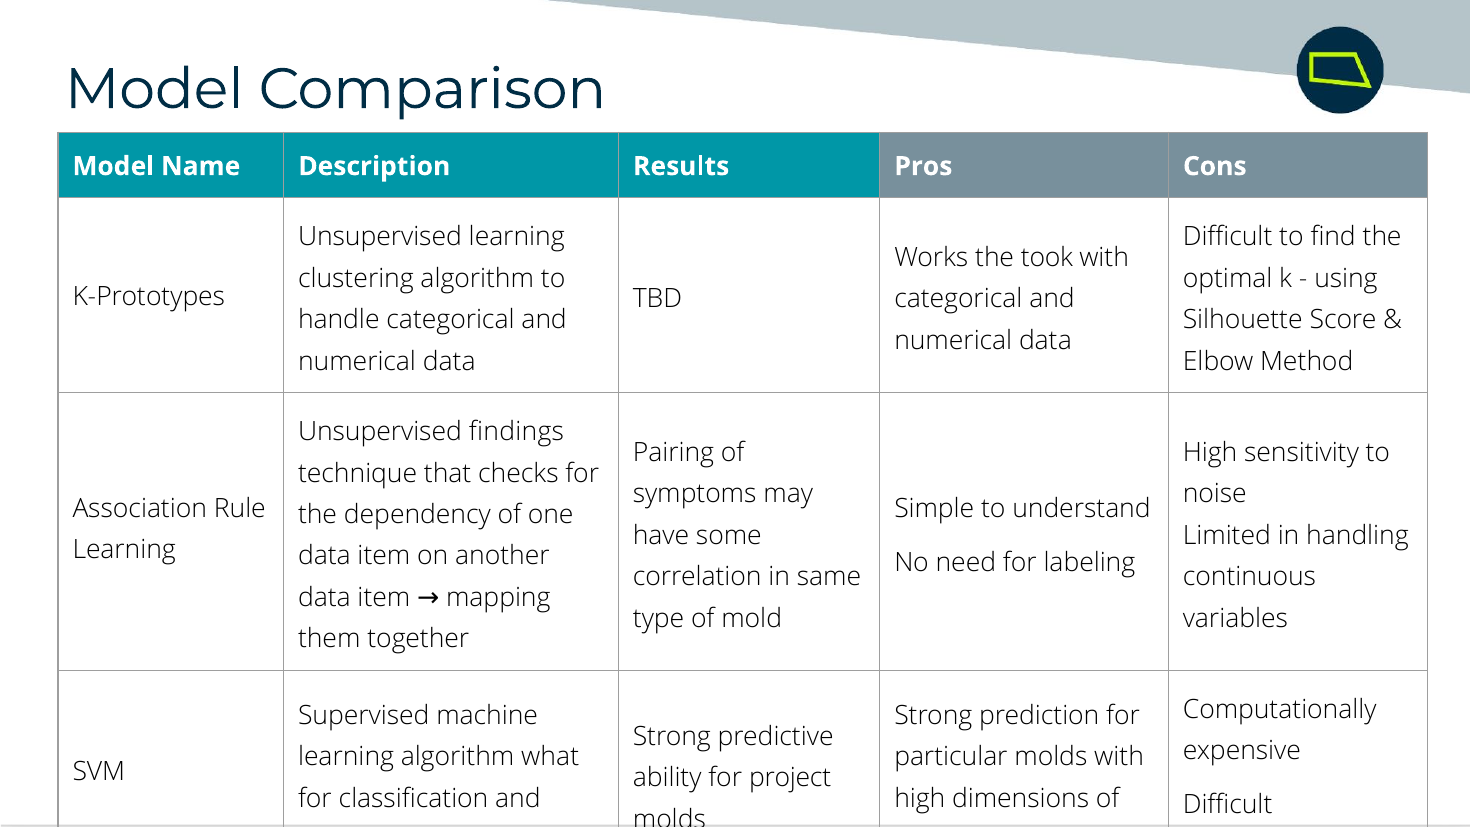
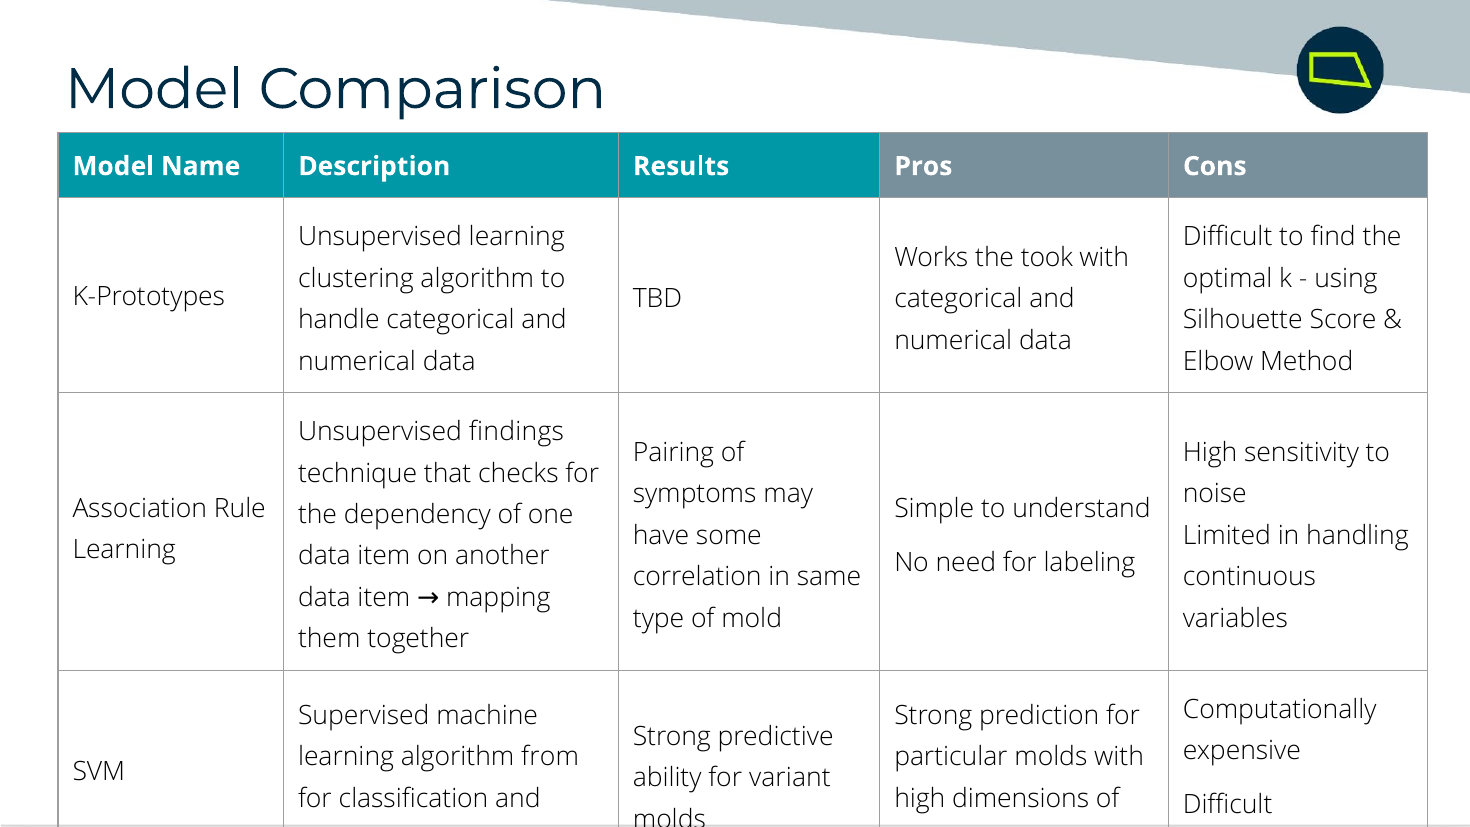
what: what -> from
project: project -> variant
